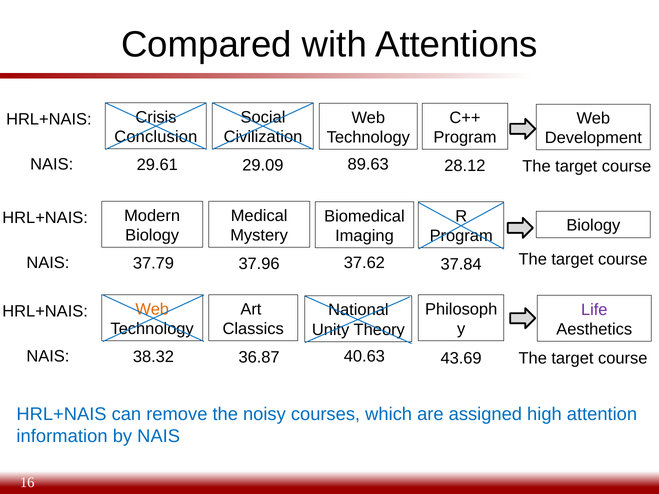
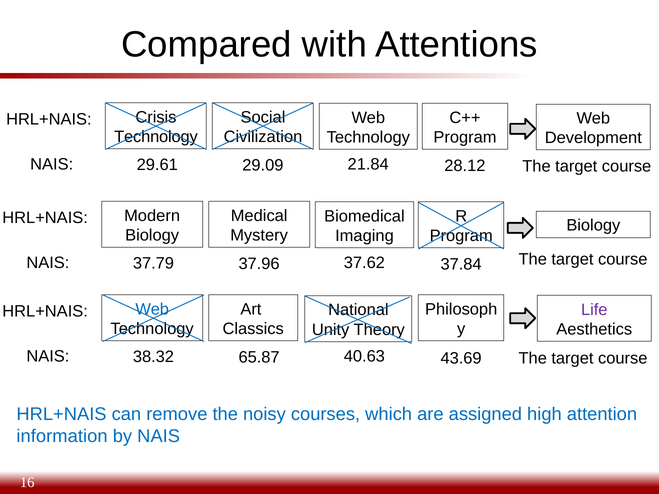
Conclusion at (156, 137): Conclusion -> Technology
89.63: 89.63 -> 21.84
Web at (152, 309) colour: orange -> blue
36.87: 36.87 -> 65.87
